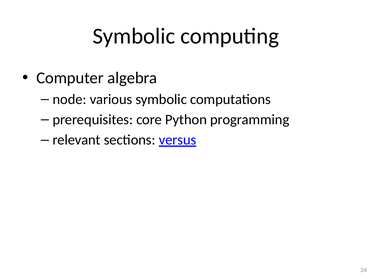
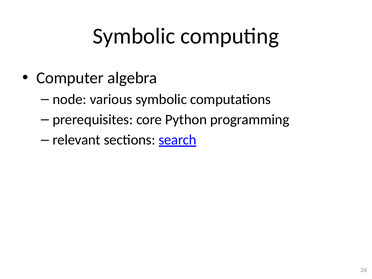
versus: versus -> search
